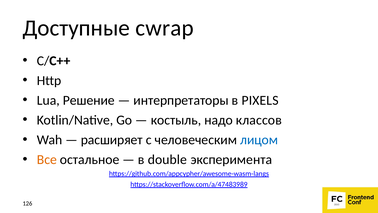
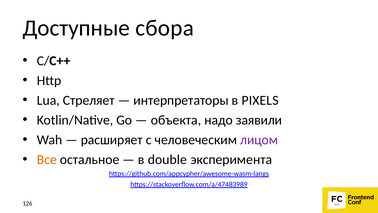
cwrap: cwrap -> сбора
Решение: Решение -> Стреляет
костыль: костыль -> объекта
классов: классов -> заявили
лицом colour: blue -> purple
